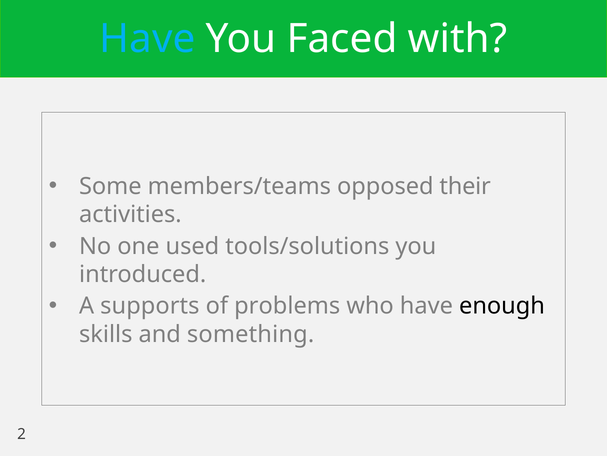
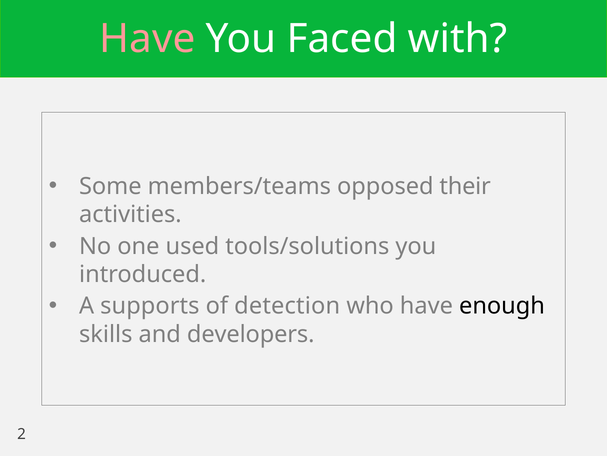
Have at (147, 39) colour: light blue -> pink
problems: problems -> detection
something: something -> developers
